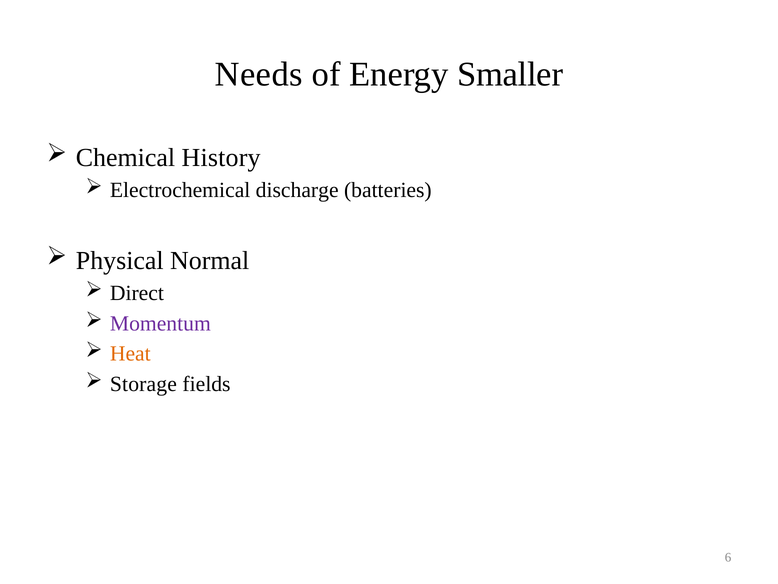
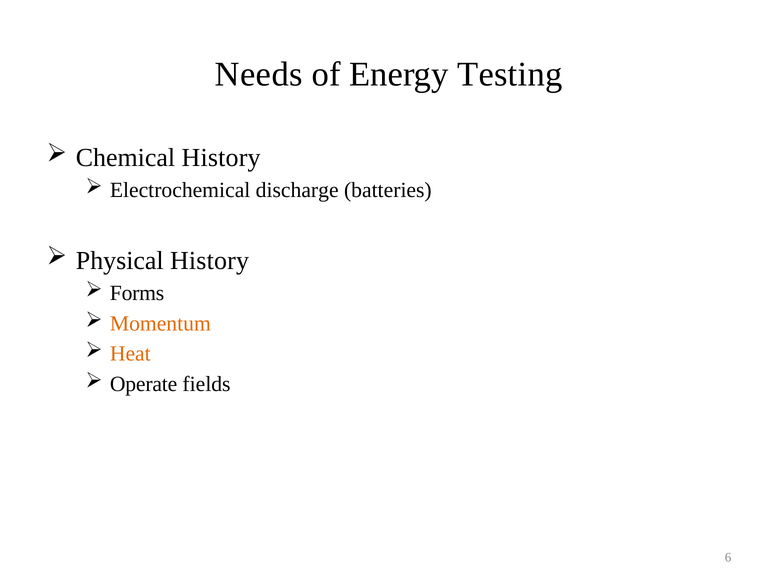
Smaller: Smaller -> Testing
Physical Normal: Normal -> History
Direct: Direct -> Forms
Momentum colour: purple -> orange
Storage: Storage -> Operate
